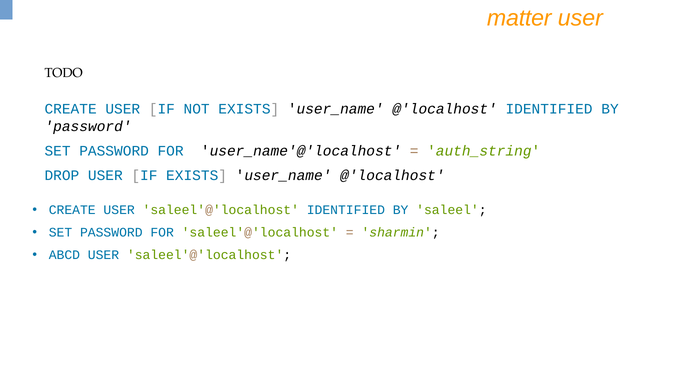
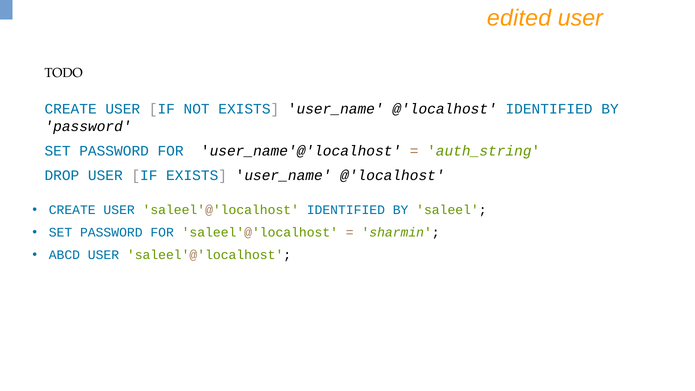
matter: matter -> edited
